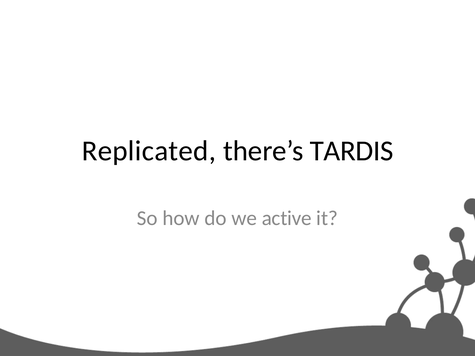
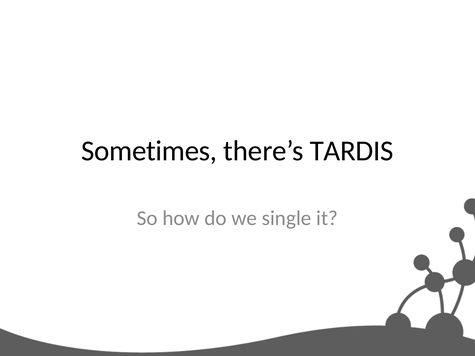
Replicated: Replicated -> Sometimes
active: active -> single
